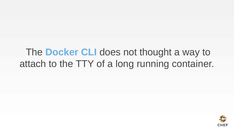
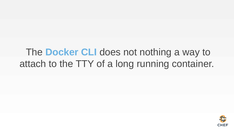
thought: thought -> nothing
